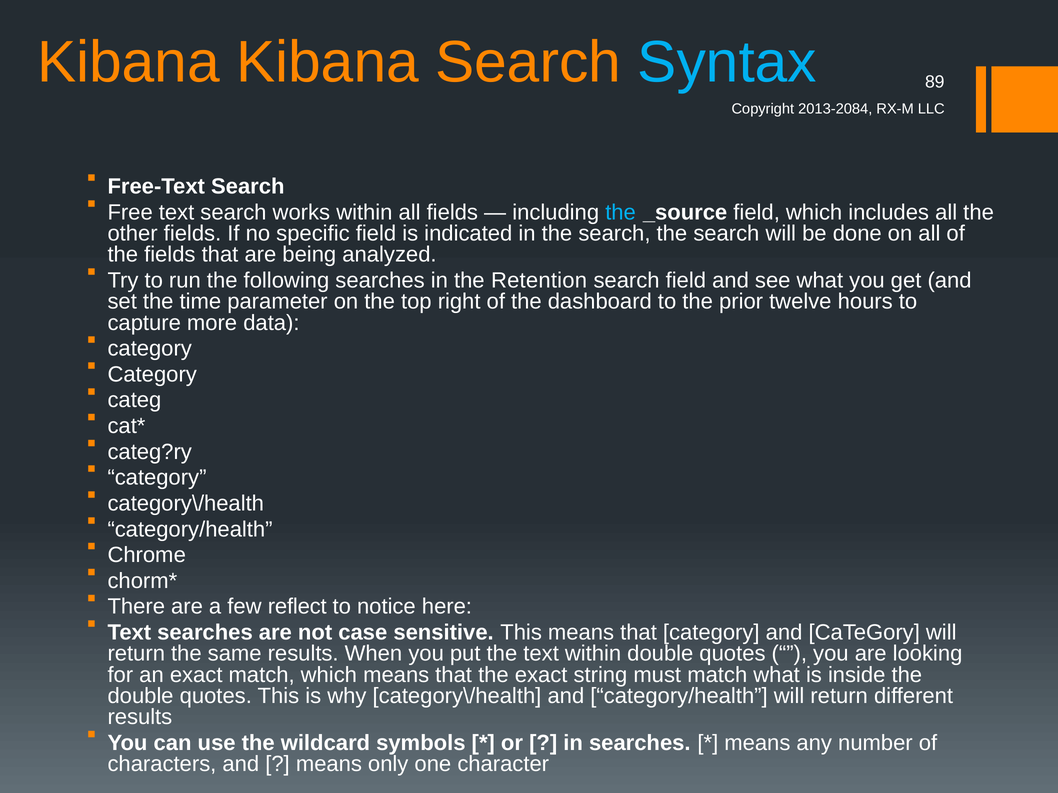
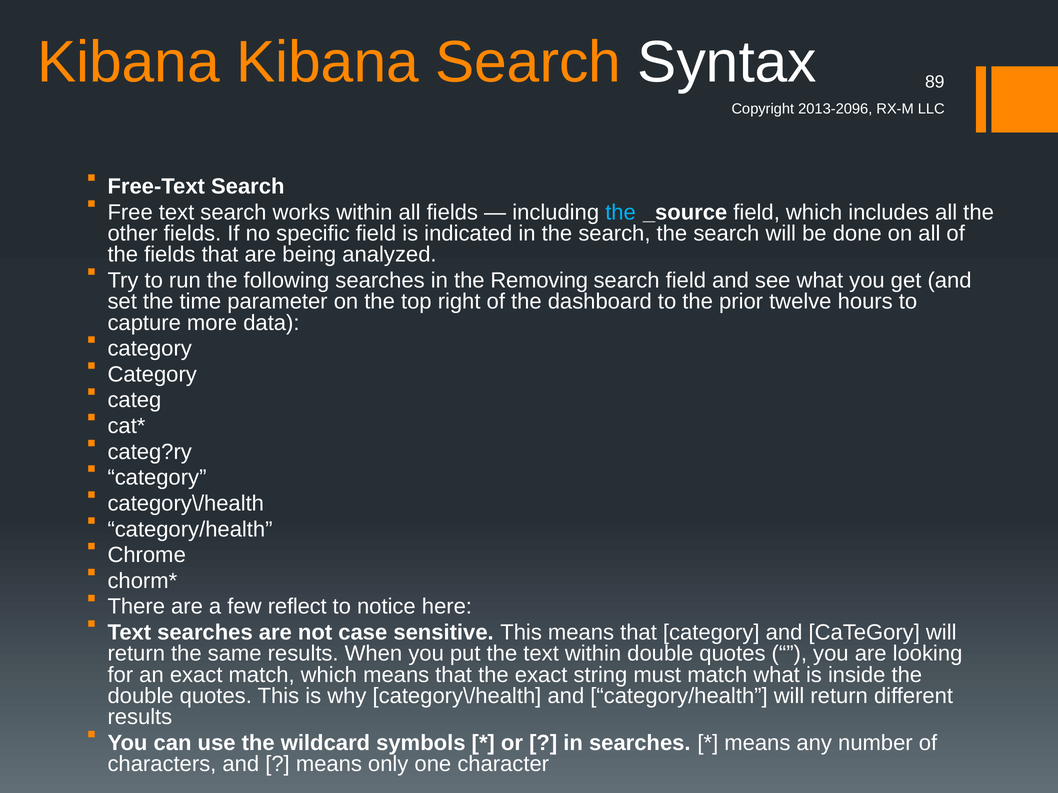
Syntax colour: light blue -> white
2013-2084: 2013-2084 -> 2013-2096
Retention: Retention -> Removing
